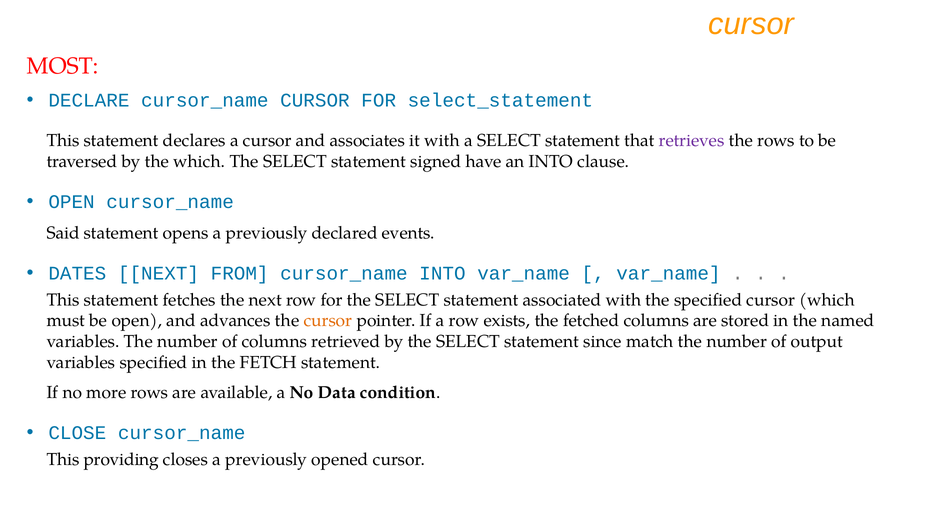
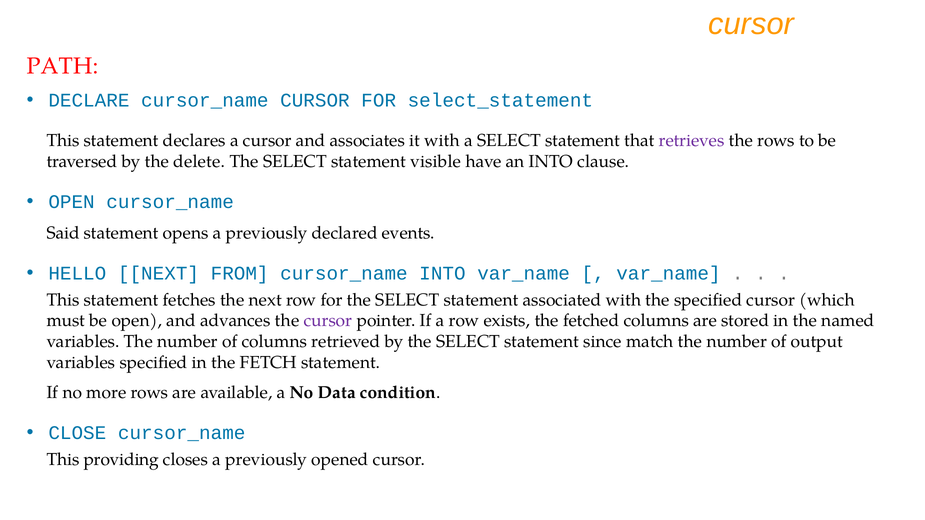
MOST: MOST -> PATH
the which: which -> delete
signed: signed -> visible
DATES: DATES -> HELLO
cursor at (328, 321) colour: orange -> purple
